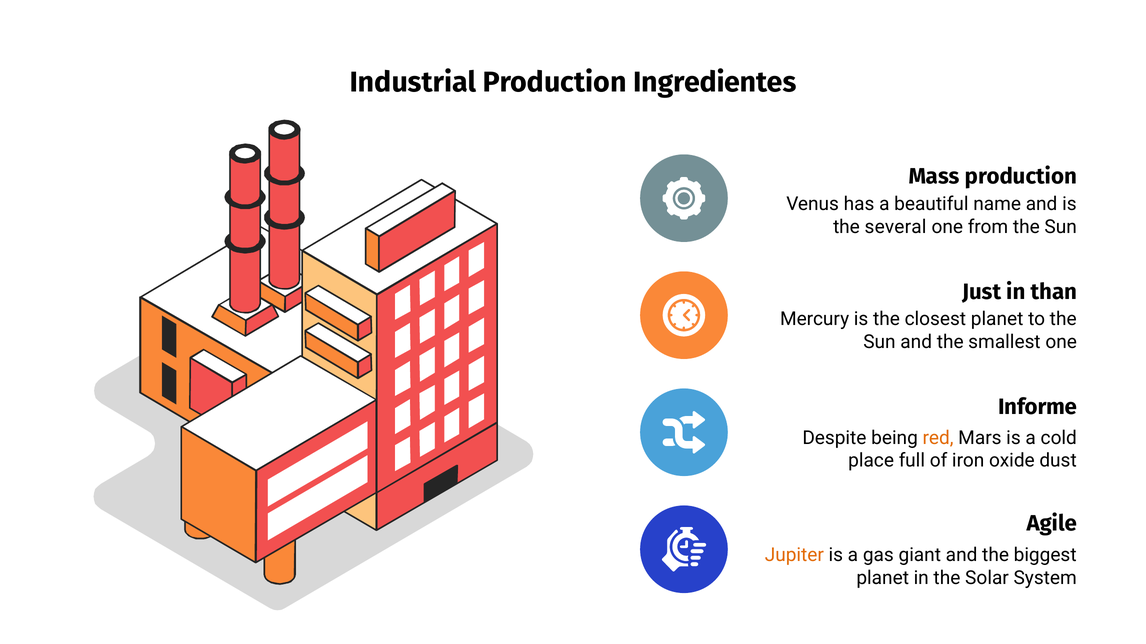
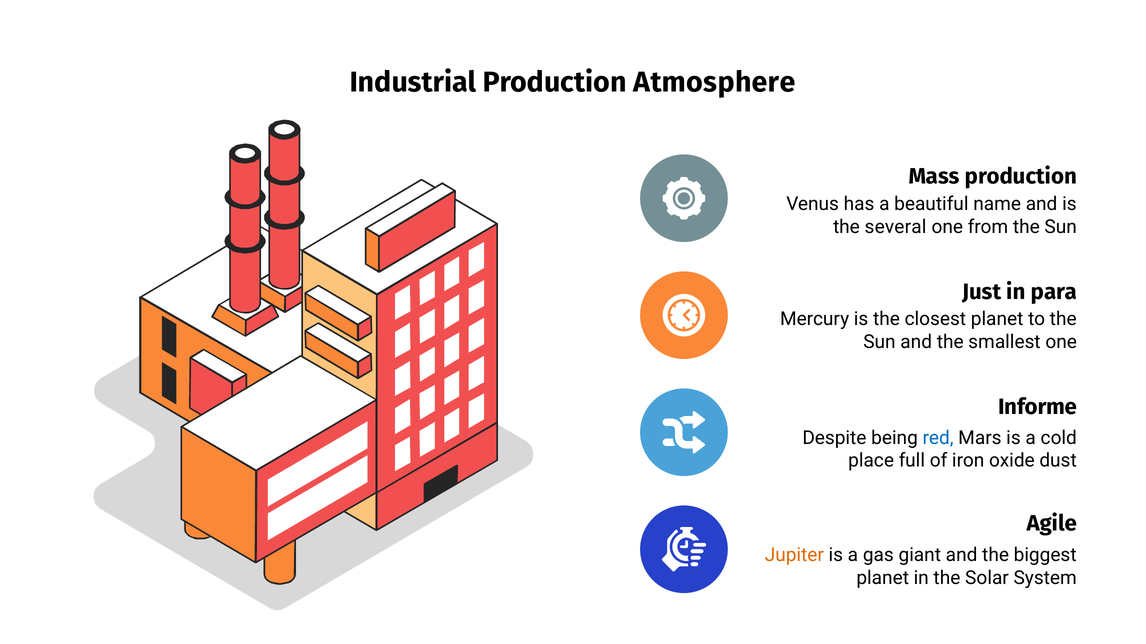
Ingredientes: Ingredientes -> Atmosphere
than: than -> para
red colour: orange -> blue
